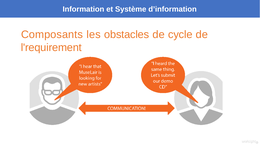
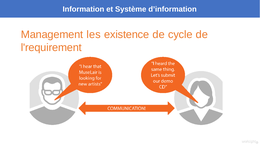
Composants: Composants -> Management
obstacles: obstacles -> existence
